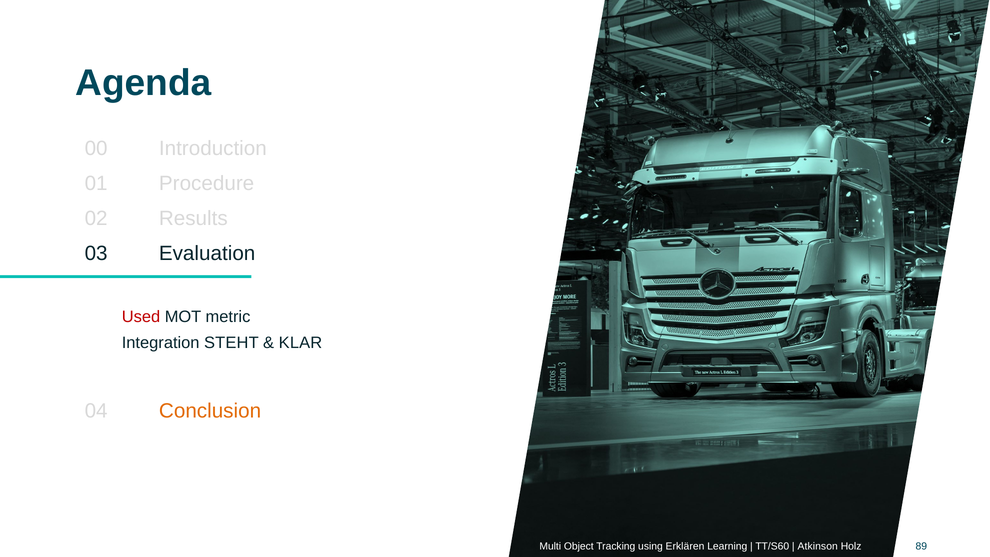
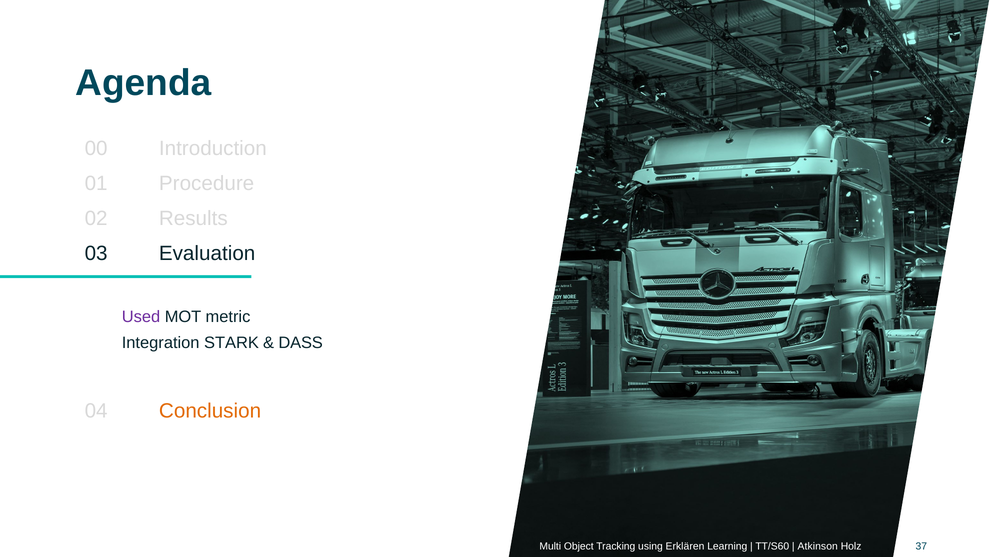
Used colour: red -> purple
STEHT: STEHT -> STARK
KLAR: KLAR -> DASS
89: 89 -> 37
